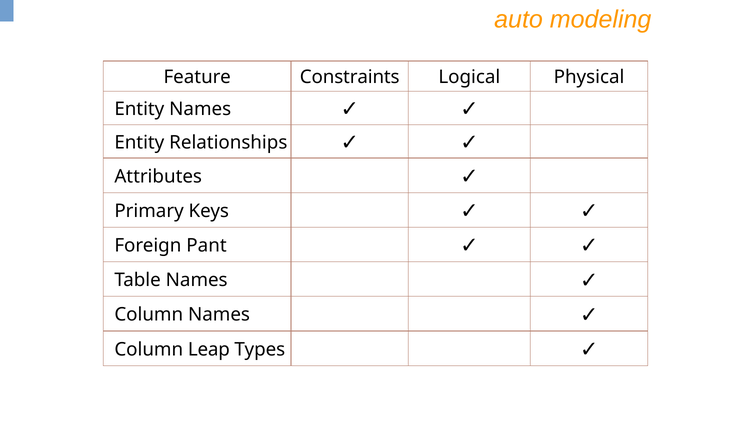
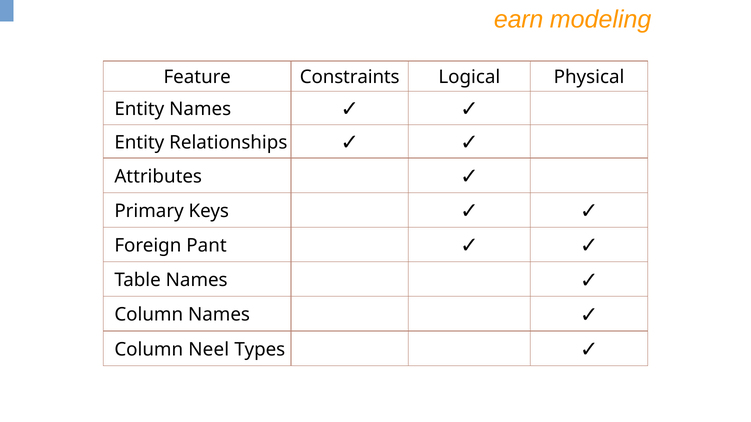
auto: auto -> earn
Leap: Leap -> Neel
